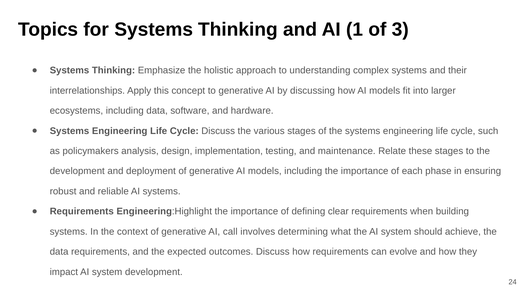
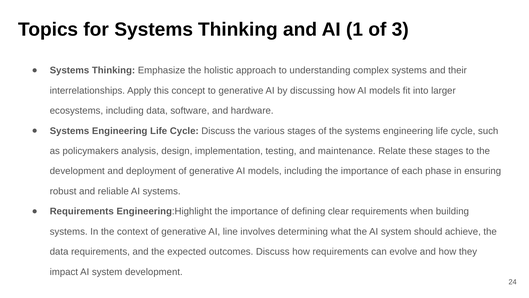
call: call -> line
